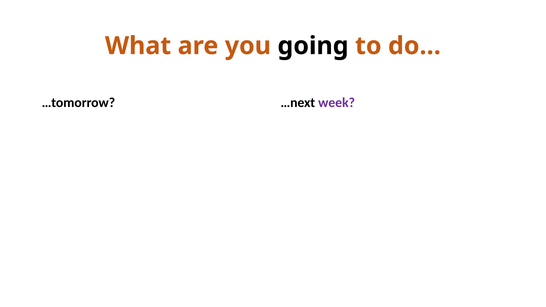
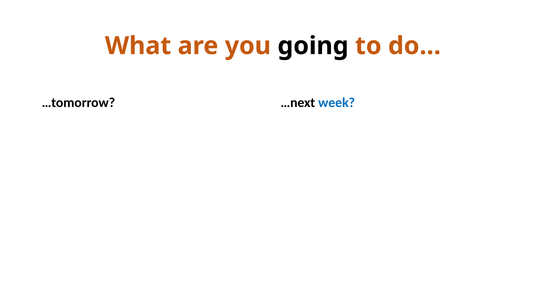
week colour: purple -> blue
